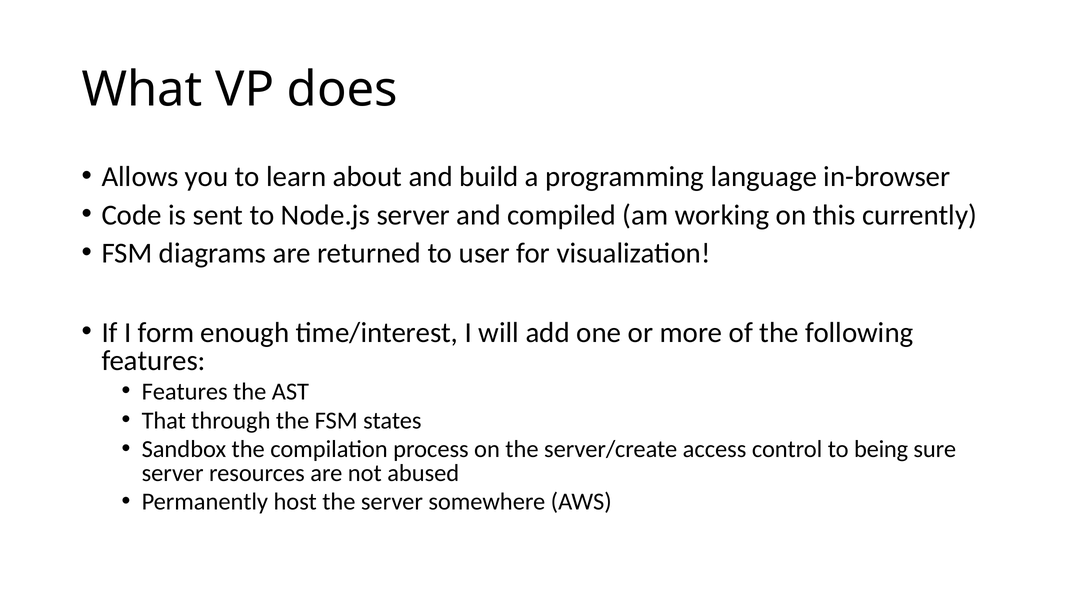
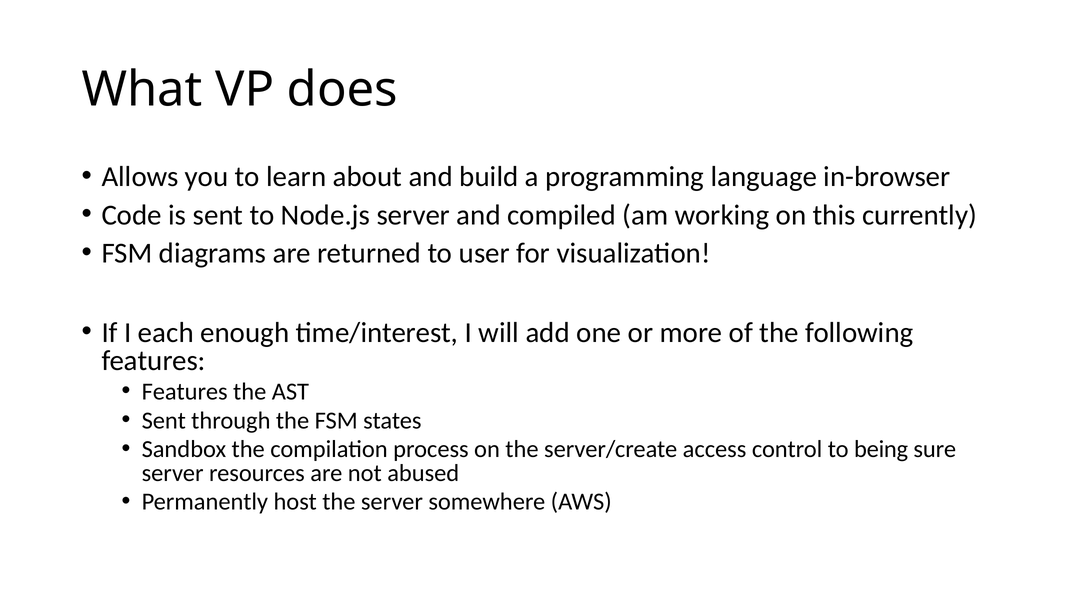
form: form -> each
That at (164, 421): That -> Sent
